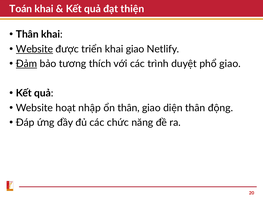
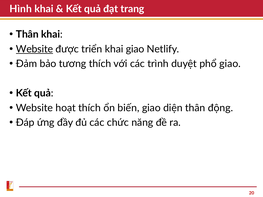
Toán: Toán -> Hình
thiện: thiện -> trang
Đảm underline: present -> none
hoạt nhập: nhập -> thích
ổn thân: thân -> biến
